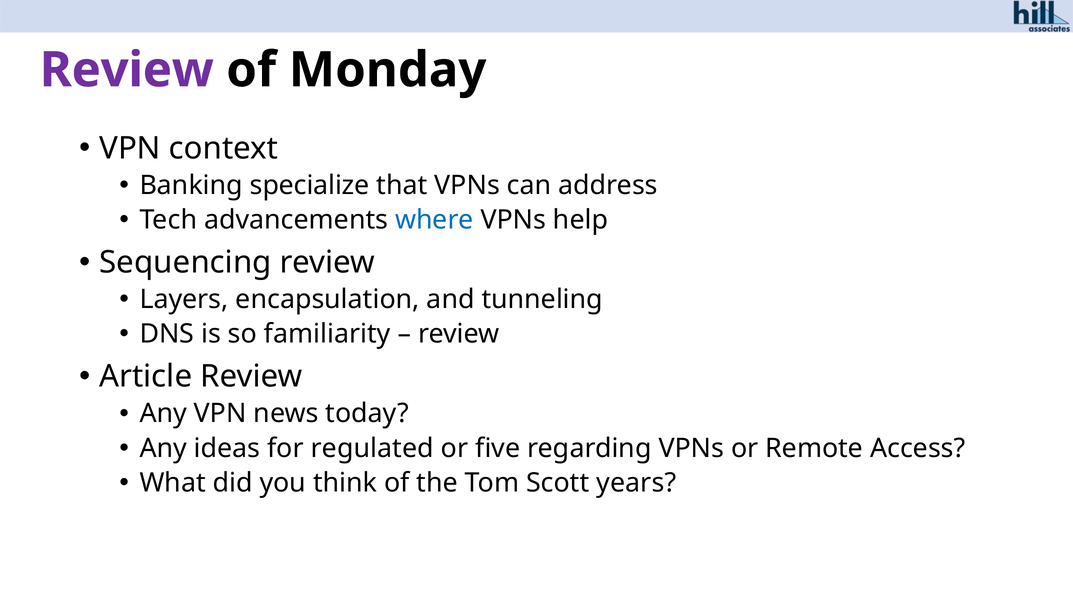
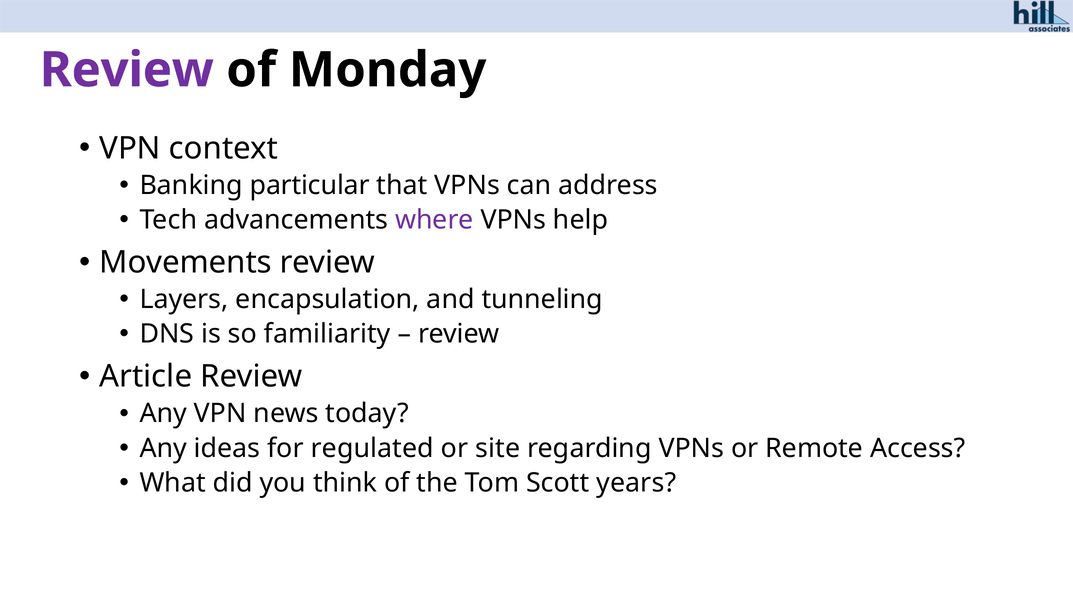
specialize: specialize -> particular
where colour: blue -> purple
Sequencing: Sequencing -> Movements
five: five -> site
